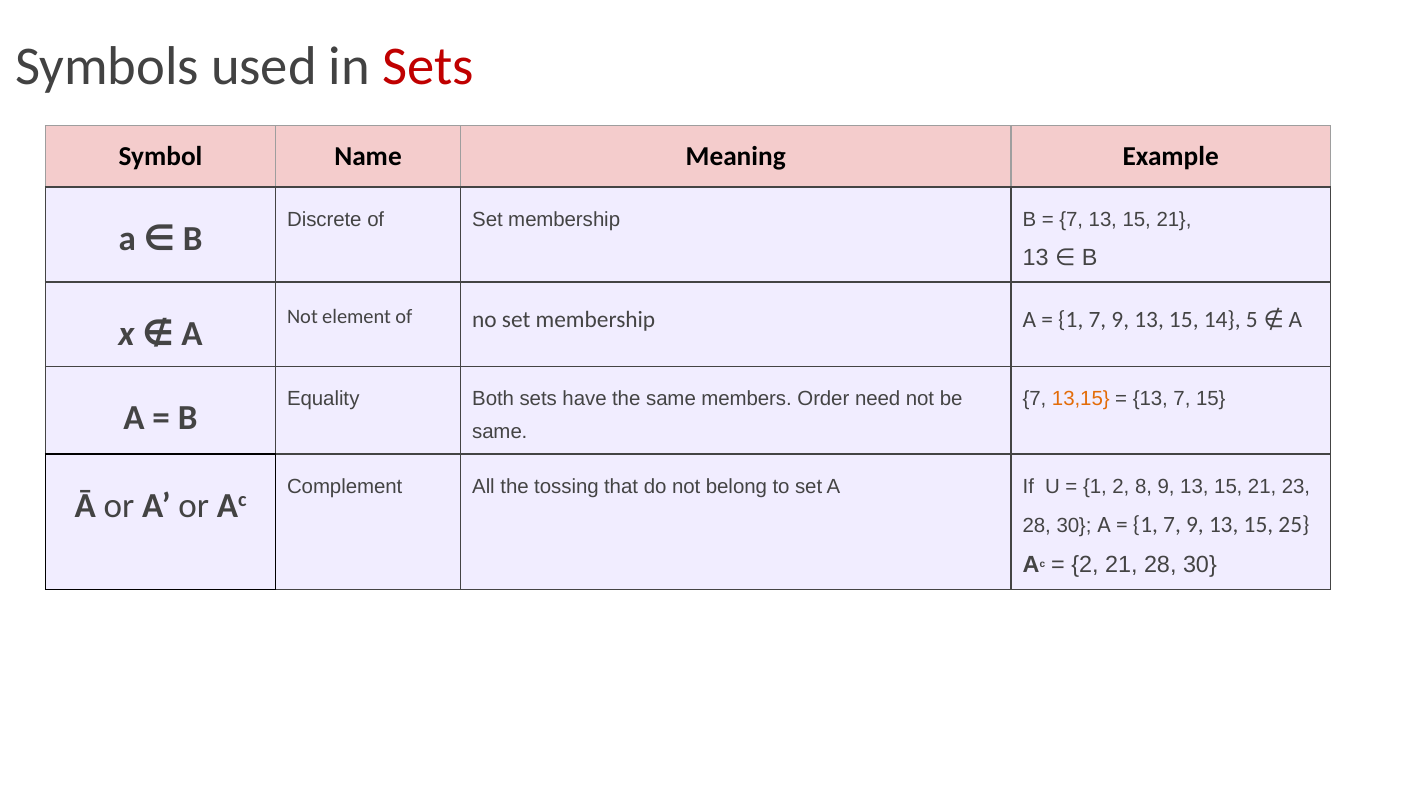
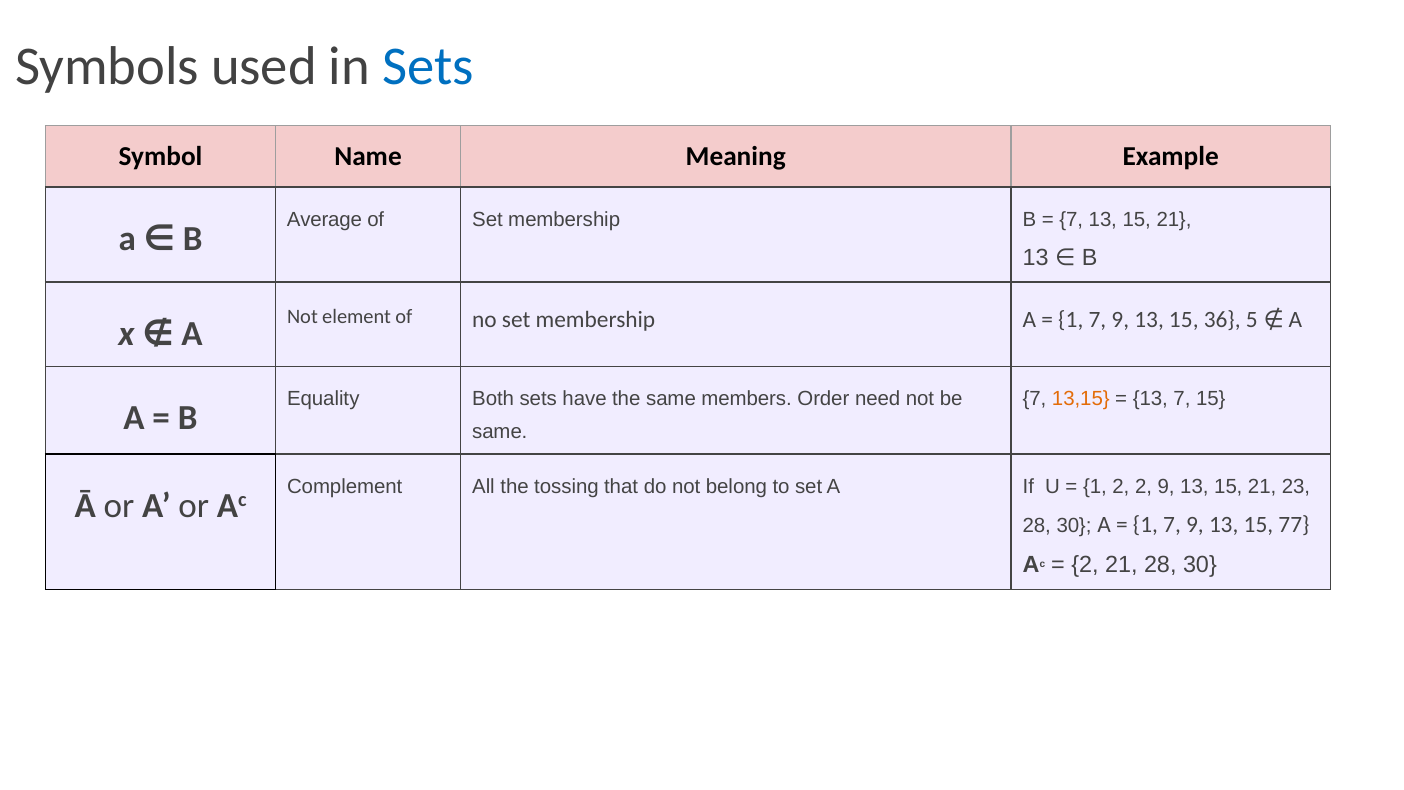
Sets at (428, 66) colour: red -> blue
Discrete: Discrete -> Average
14: 14 -> 36
2 8: 8 -> 2
25: 25 -> 77
